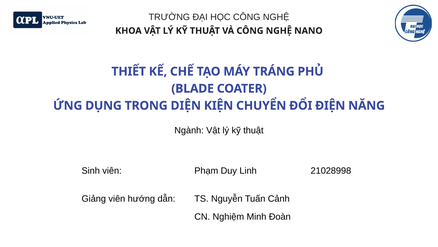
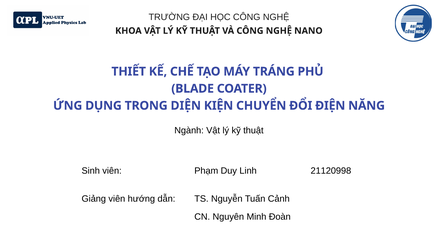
21028998: 21028998 -> 21120998
Nghiệm: Nghiệm -> Nguyên
